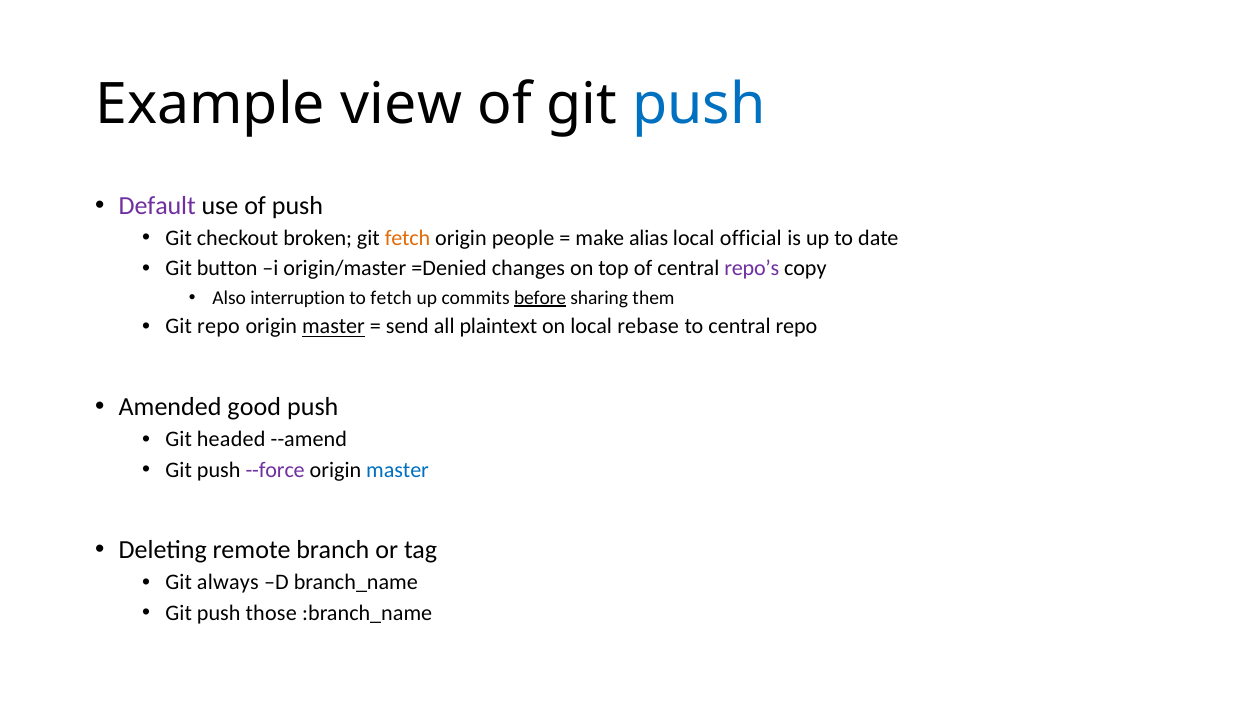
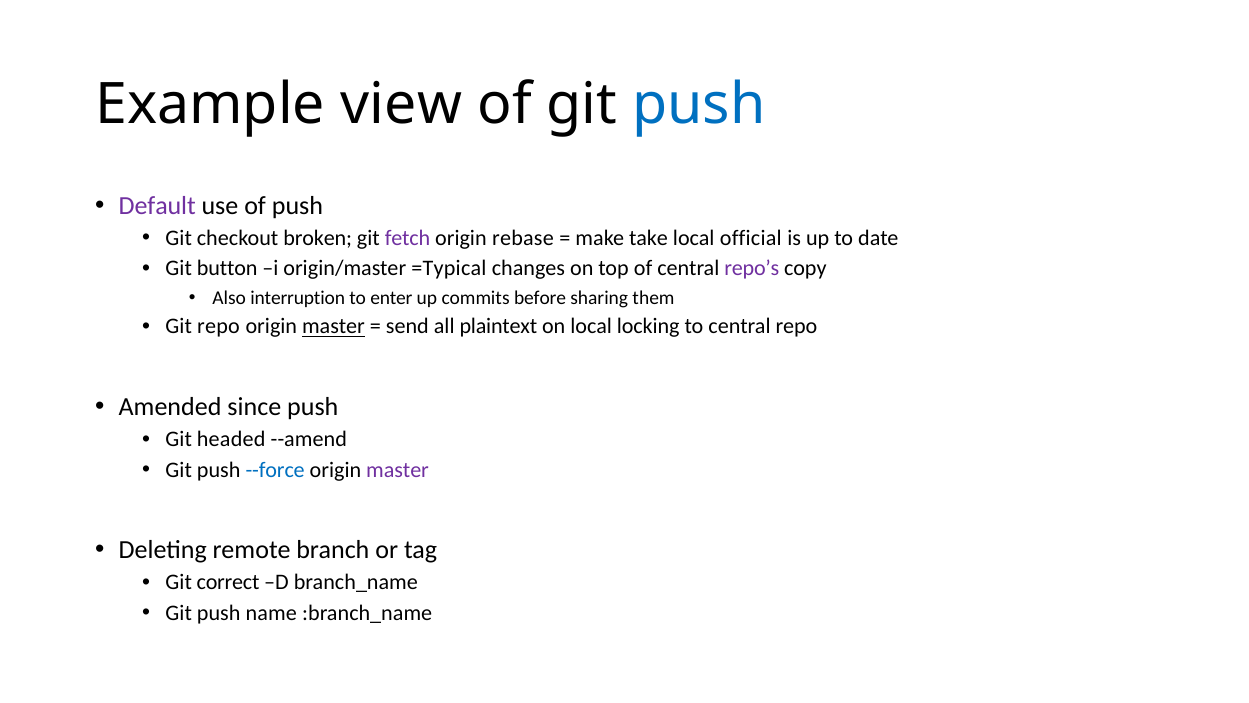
fetch at (408, 238) colour: orange -> purple
people: people -> rebase
alias: alias -> take
=Denied: =Denied -> =Typical
to fetch: fetch -> enter
before underline: present -> none
rebase: rebase -> locking
good: good -> since
--force colour: purple -> blue
master at (398, 469) colour: blue -> purple
always: always -> correct
those: those -> name
